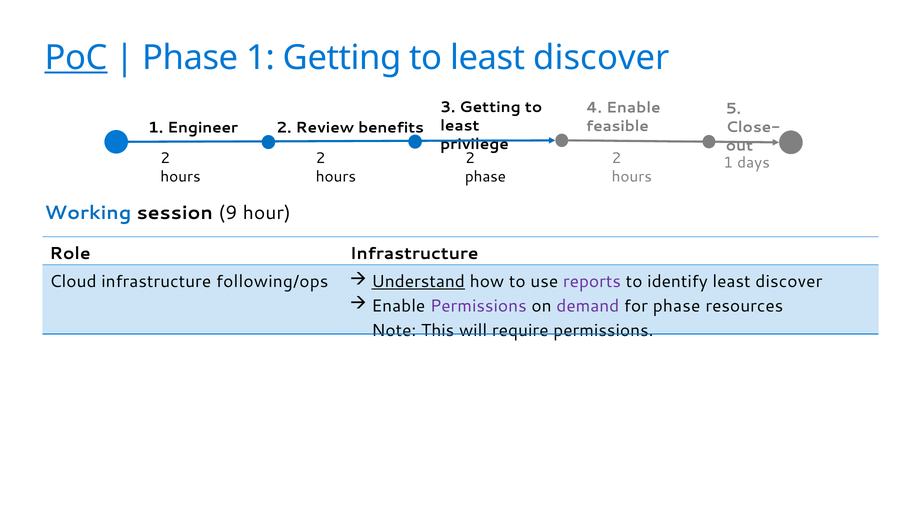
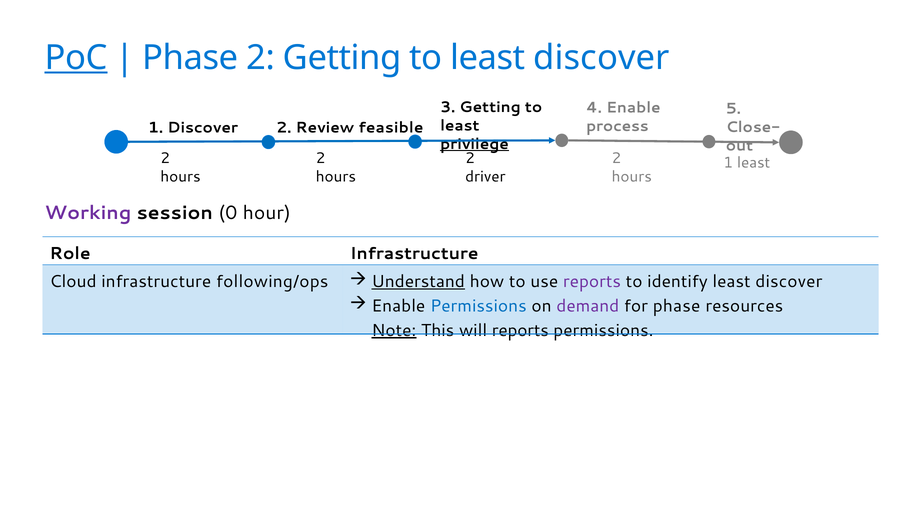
Phase 1: 1 -> 2
feasible: feasible -> process
1 Engineer: Engineer -> Discover
benefits: benefits -> feasible
privilege underline: none -> present
1 days: days -> least
phase at (485, 177): phase -> driver
Working colour: blue -> purple
9: 9 -> 0
Permissions at (478, 306) colour: purple -> blue
Note underline: none -> present
will require: require -> reports
